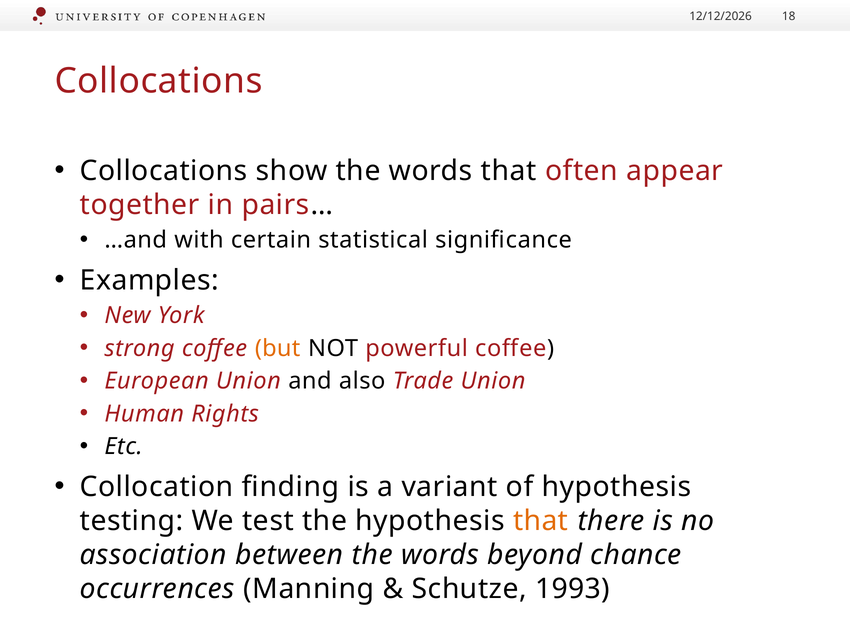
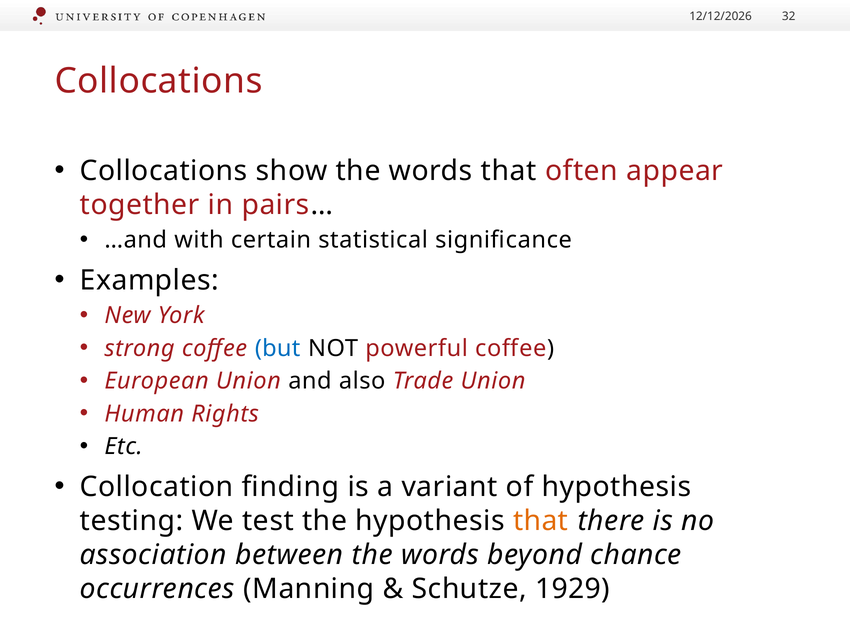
18: 18 -> 32
but colour: orange -> blue
1993: 1993 -> 1929
